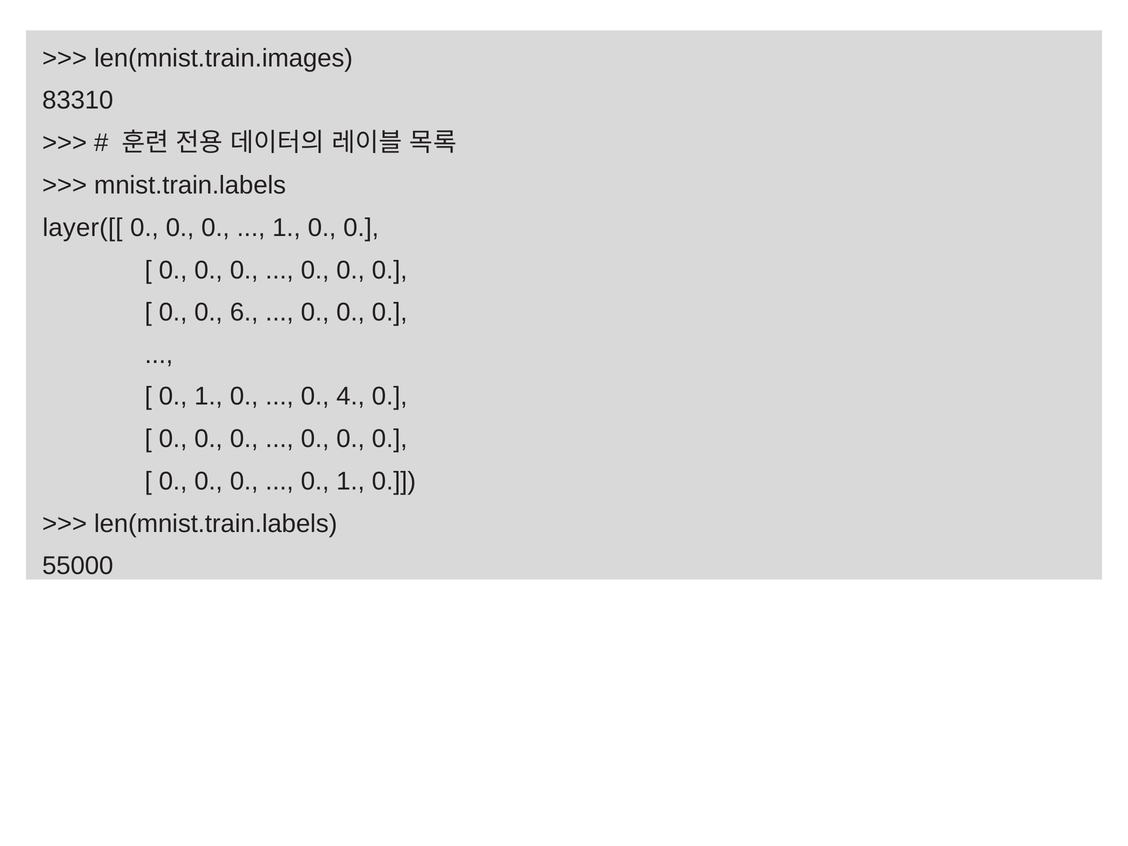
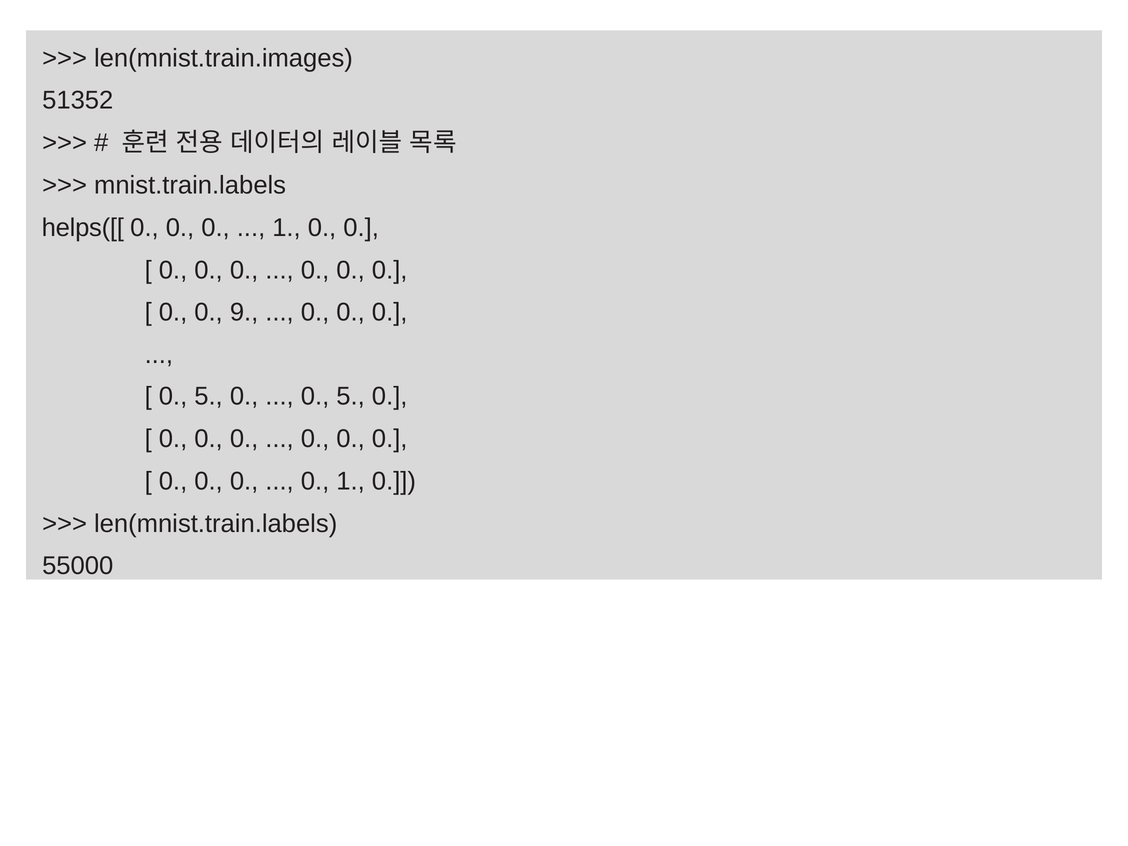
83310: 83310 -> 51352
layer([[: layer([[ -> helps([[
6: 6 -> 9
1 at (208, 396): 1 -> 5
4 at (351, 396): 4 -> 5
